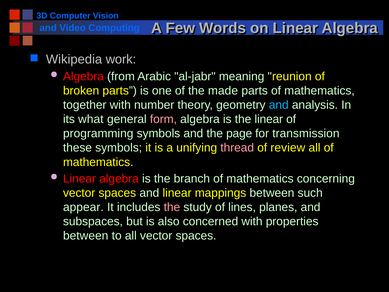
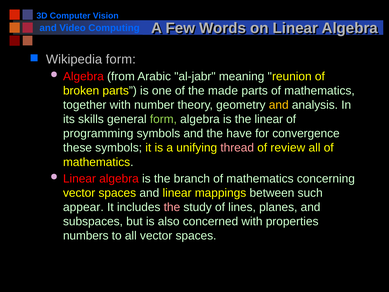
Wikipedia work: work -> form
and at (279, 105) colour: light blue -> yellow
what: what -> skills
form at (163, 119) colour: pink -> light green
page: page -> have
transmission: transmission -> convergence
between at (86, 236): between -> numbers
